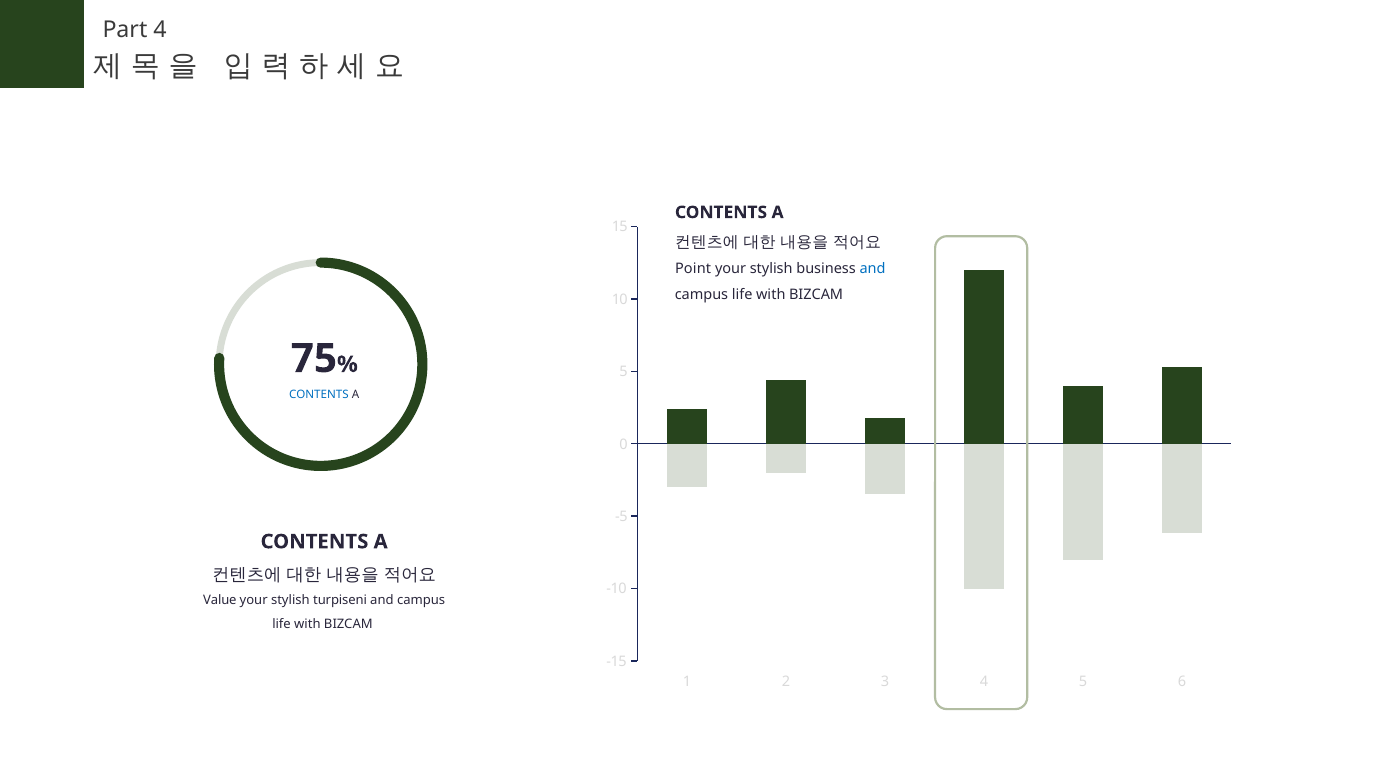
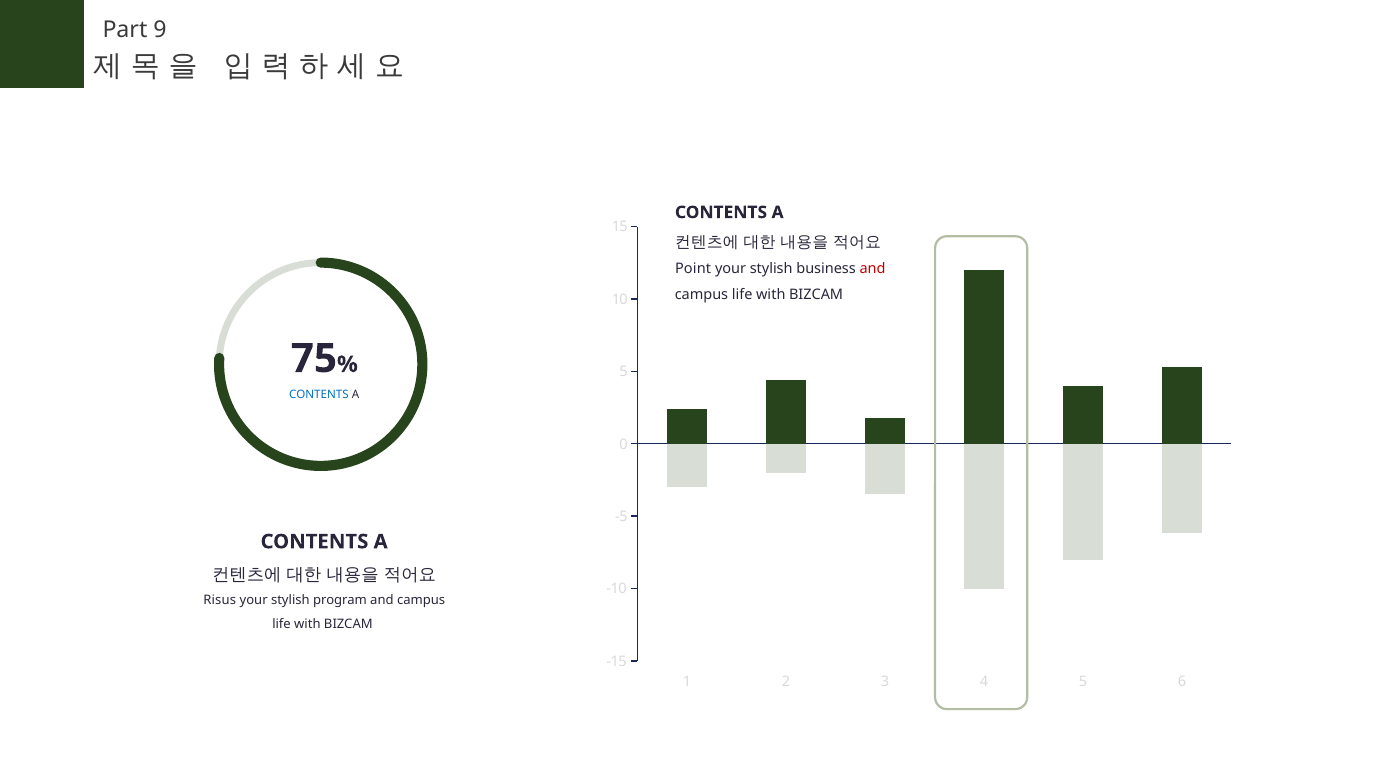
Part 4: 4 -> 9
and at (873, 269) colour: blue -> red
Value: Value -> Risus
turpiseni: turpiseni -> program
